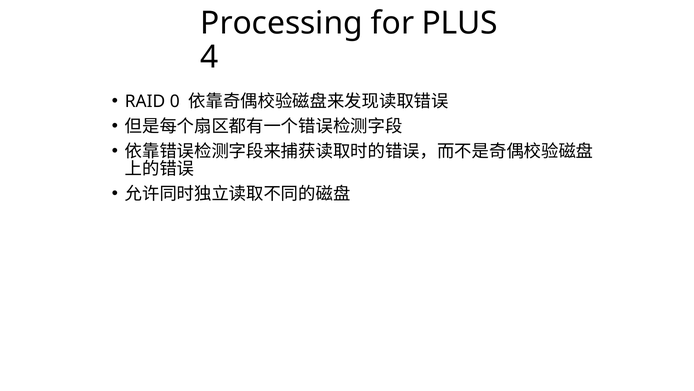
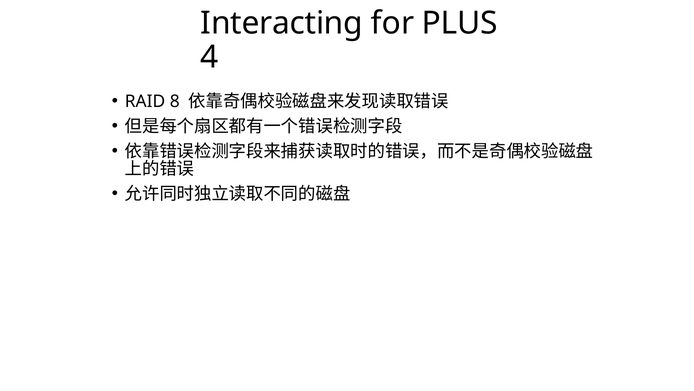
Processing: Processing -> Interacting
0: 0 -> 8
